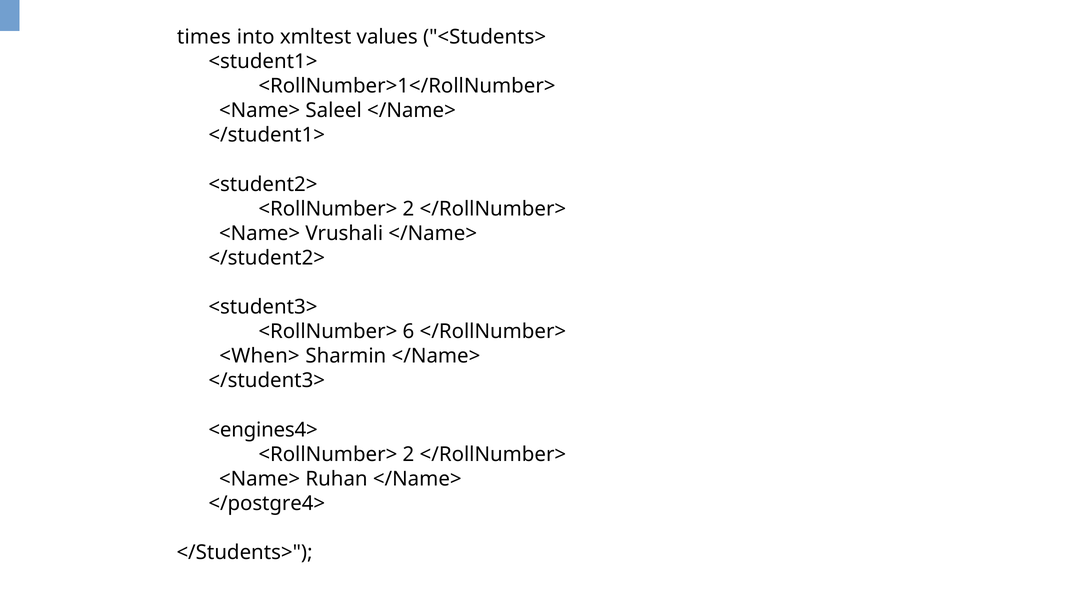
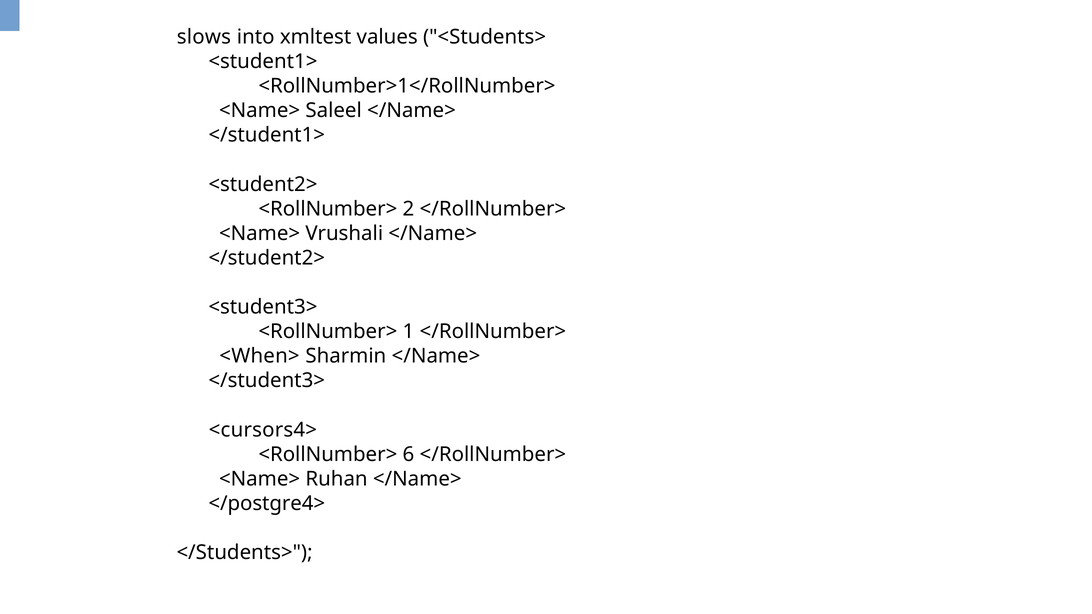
times: times -> slows
6: 6 -> 1
<engines4>: <engines4> -> <cursors4>
2 at (408, 455): 2 -> 6
